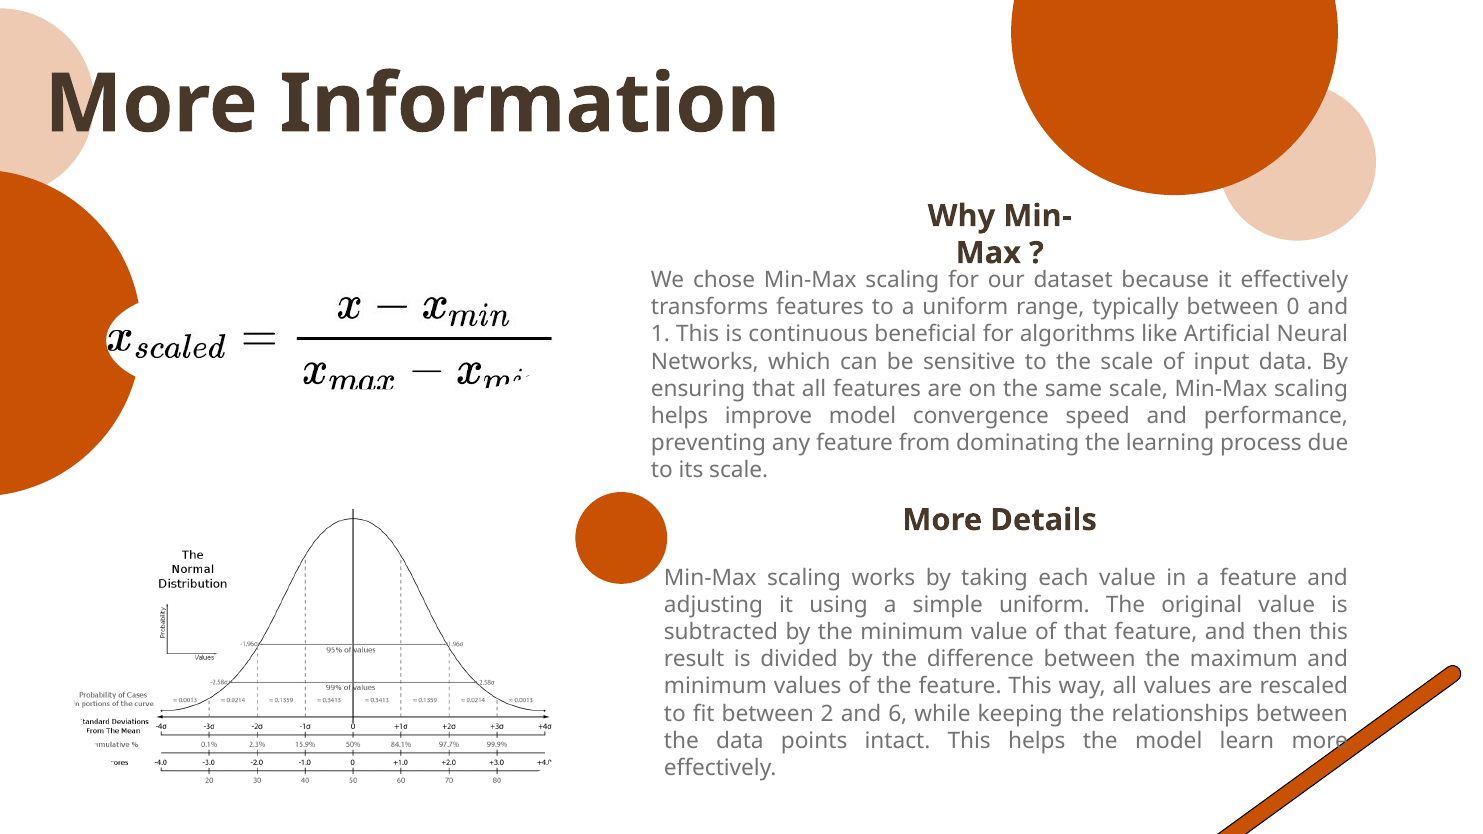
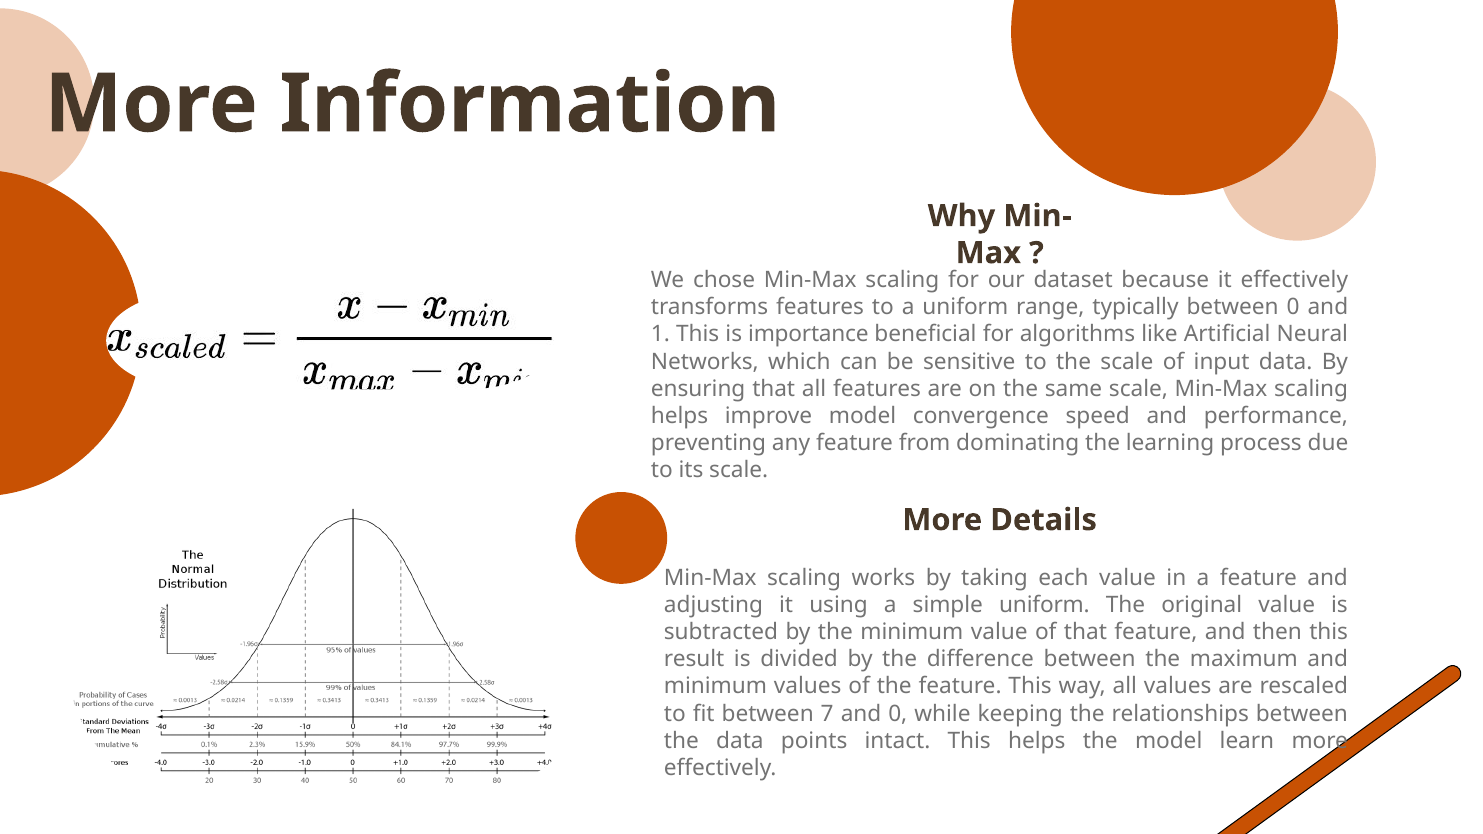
continuous: continuous -> importance
2: 2 -> 7
and 6: 6 -> 0
